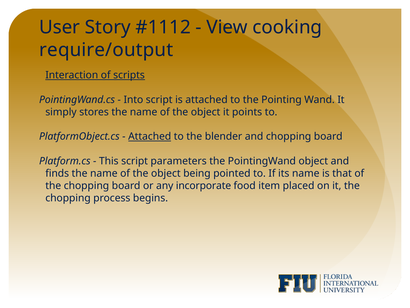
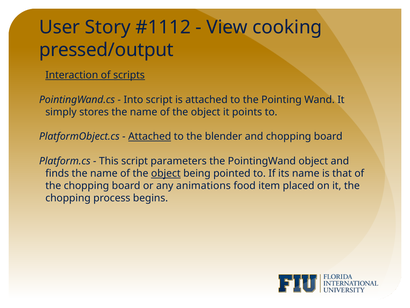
require/output: require/output -> pressed/output
object at (166, 173) underline: none -> present
incorporate: incorporate -> animations
